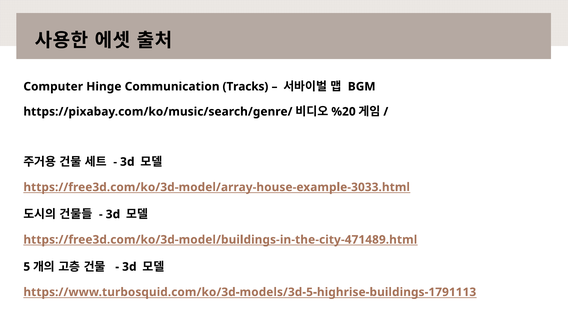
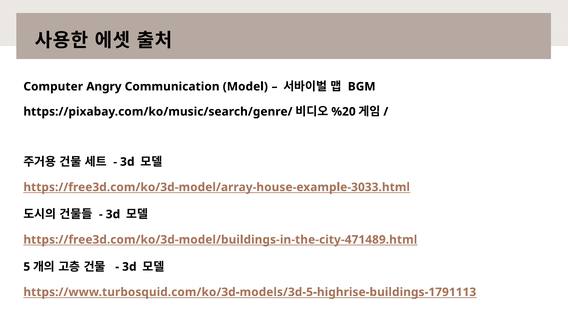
Hinge: Hinge -> Angry
Tracks: Tracks -> Model
